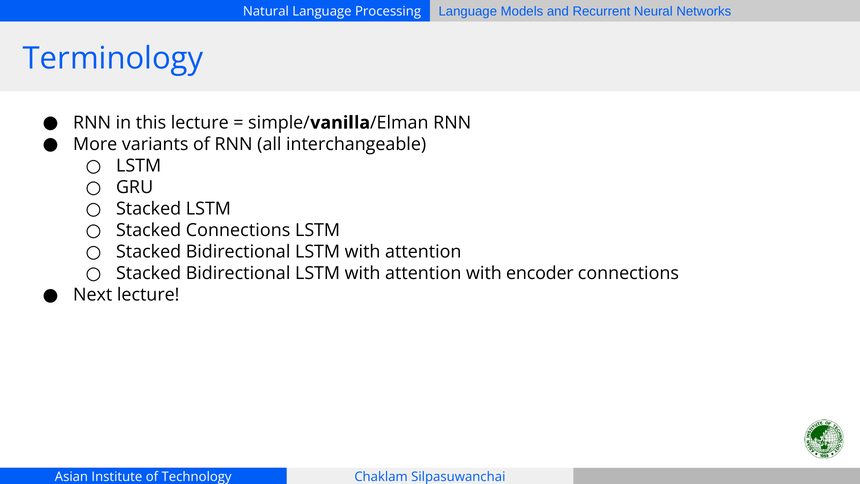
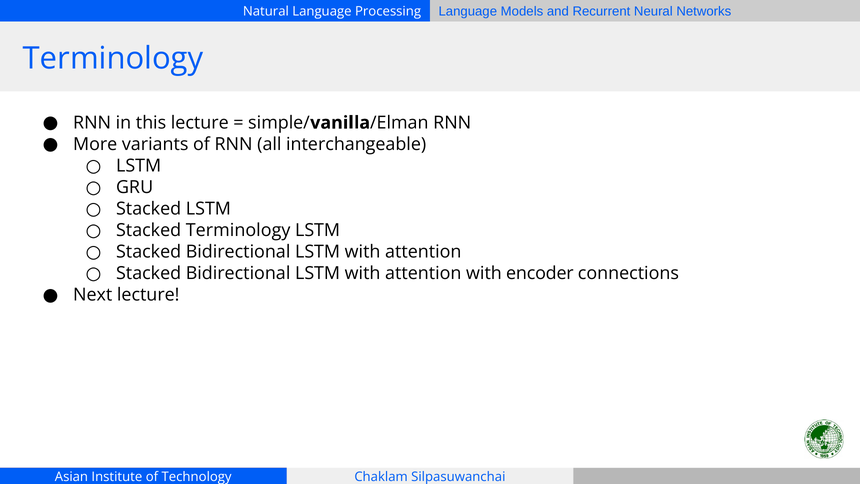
Stacked Connections: Connections -> Terminology
